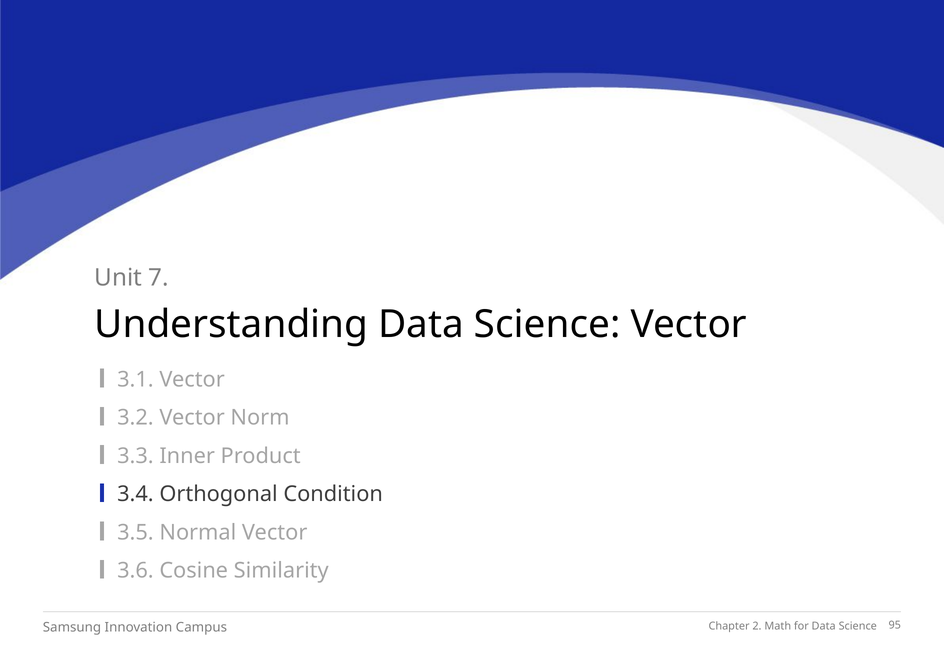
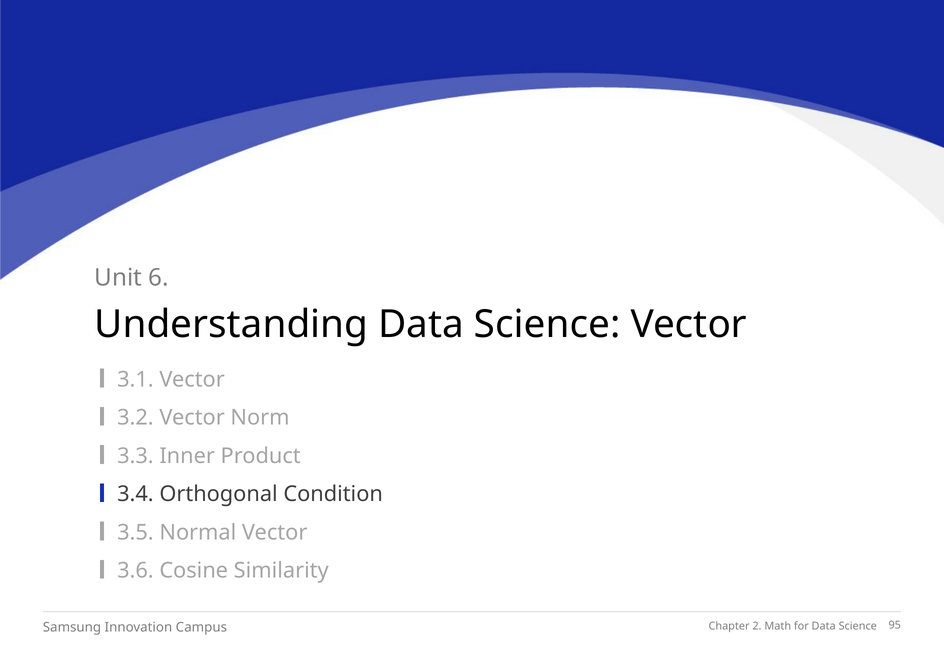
7: 7 -> 6
